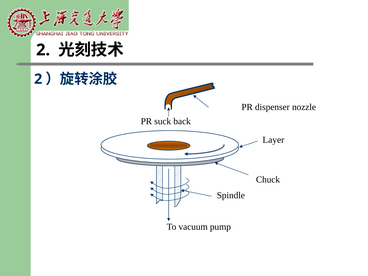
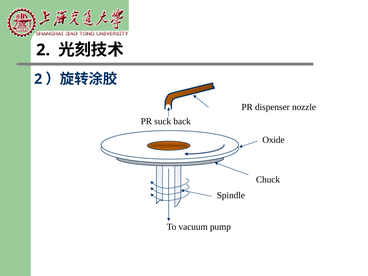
Layer: Layer -> Oxide
